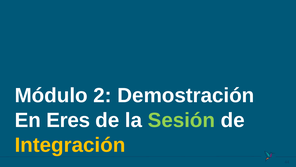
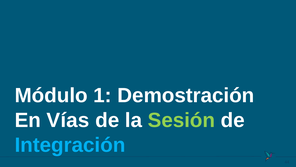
2: 2 -> 1
Eres: Eres -> Vías
Integración colour: yellow -> light blue
